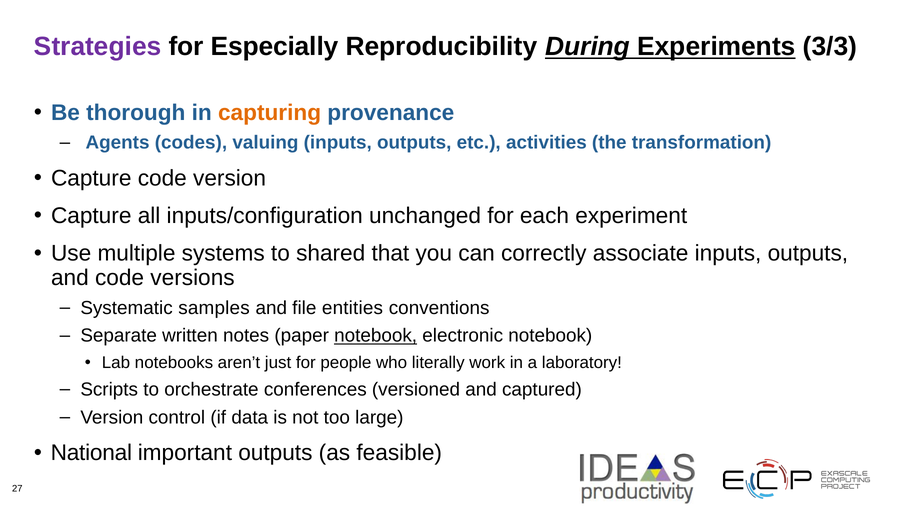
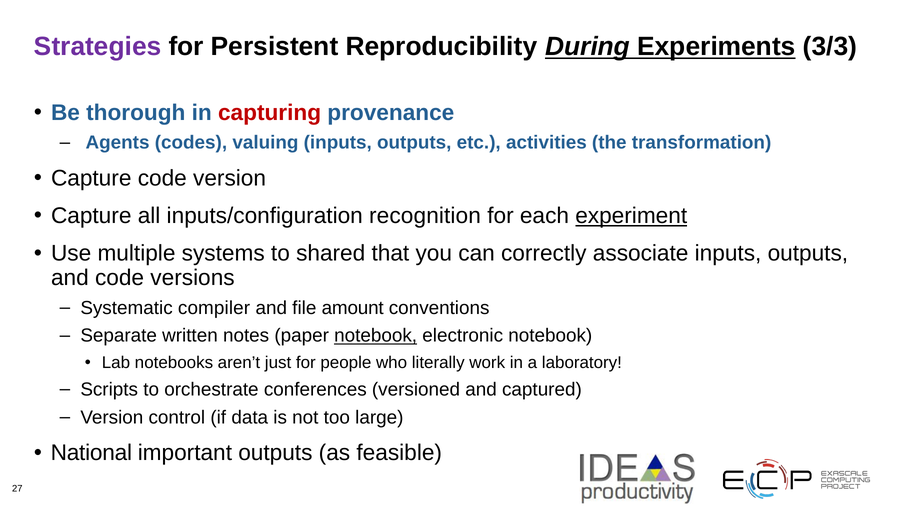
Especially: Especially -> Persistent
capturing colour: orange -> red
unchanged: unchanged -> recognition
experiment underline: none -> present
samples: samples -> compiler
entities: entities -> amount
